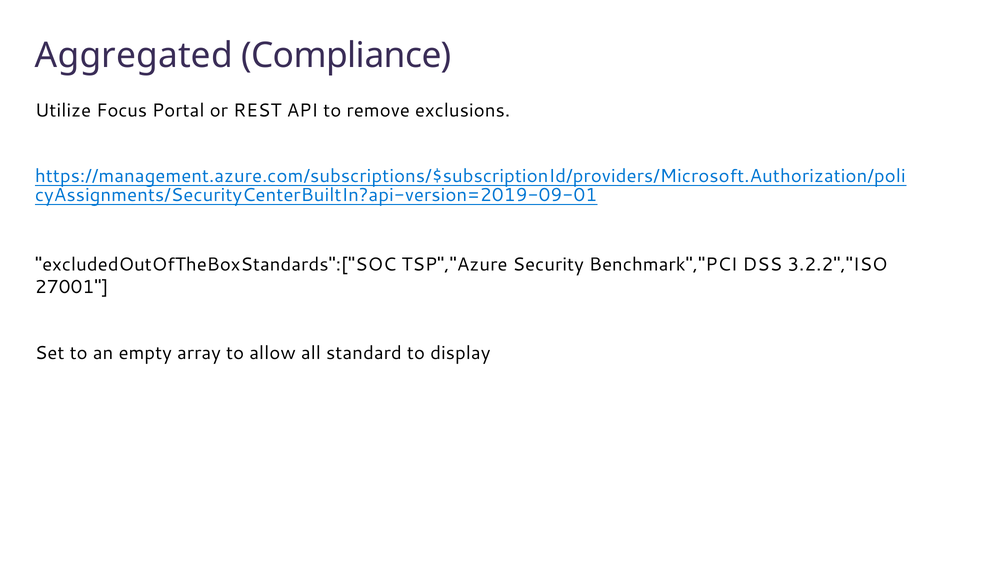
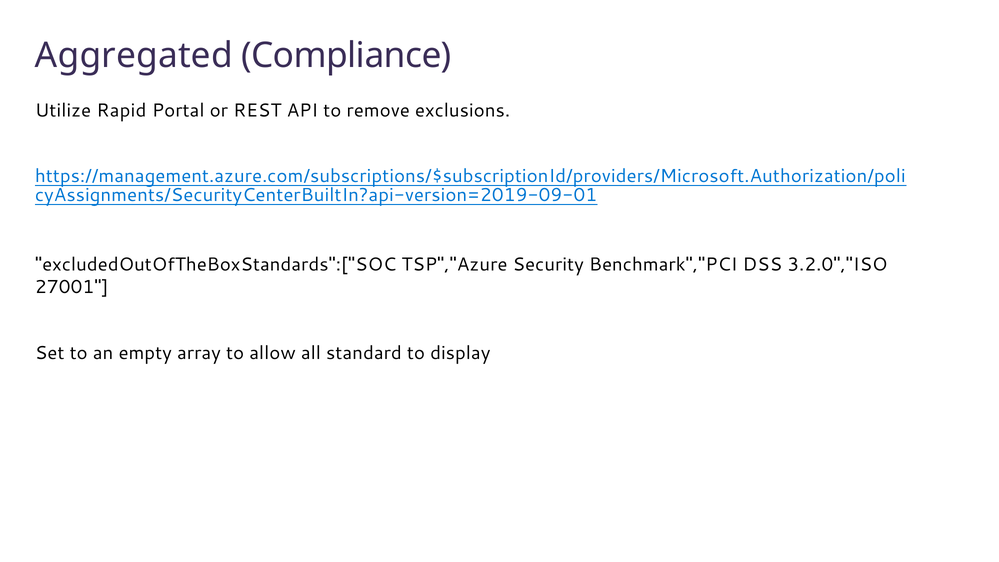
Focus: Focus -> Rapid
3.2.2","ISO: 3.2.2","ISO -> 3.2.0","ISO
